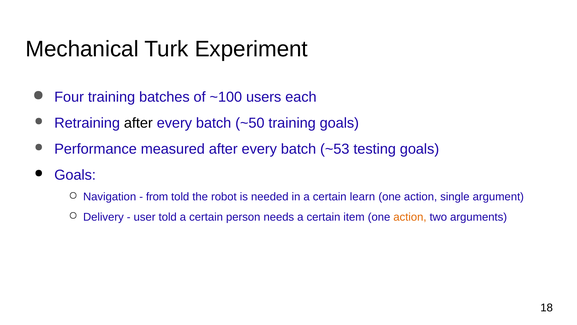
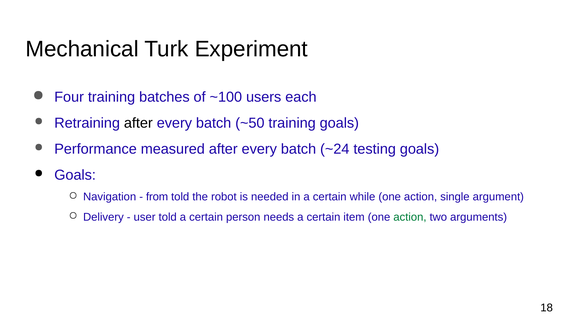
~53: ~53 -> ~24
learn: learn -> while
action at (410, 217) colour: orange -> green
